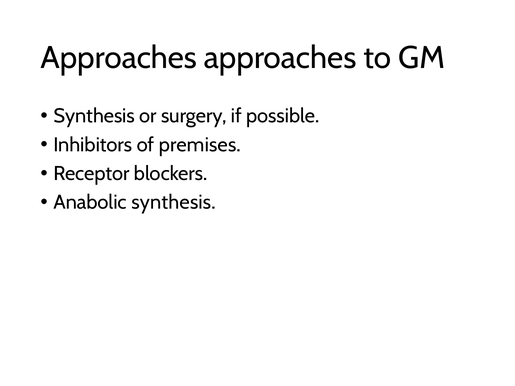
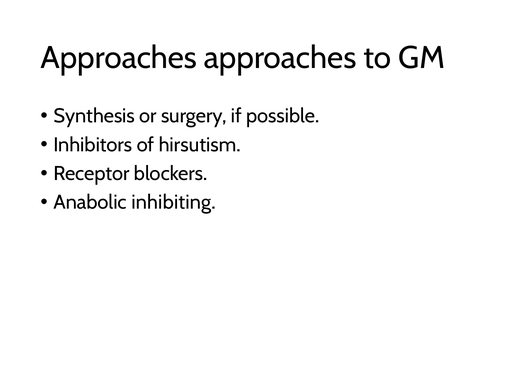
premises: premises -> hirsutism
Anabolic synthesis: synthesis -> inhibiting
